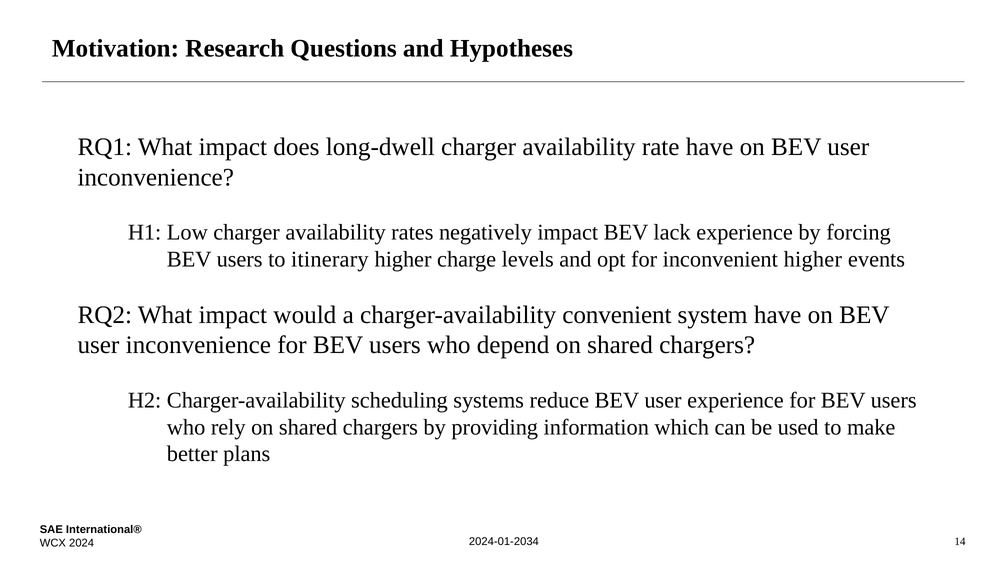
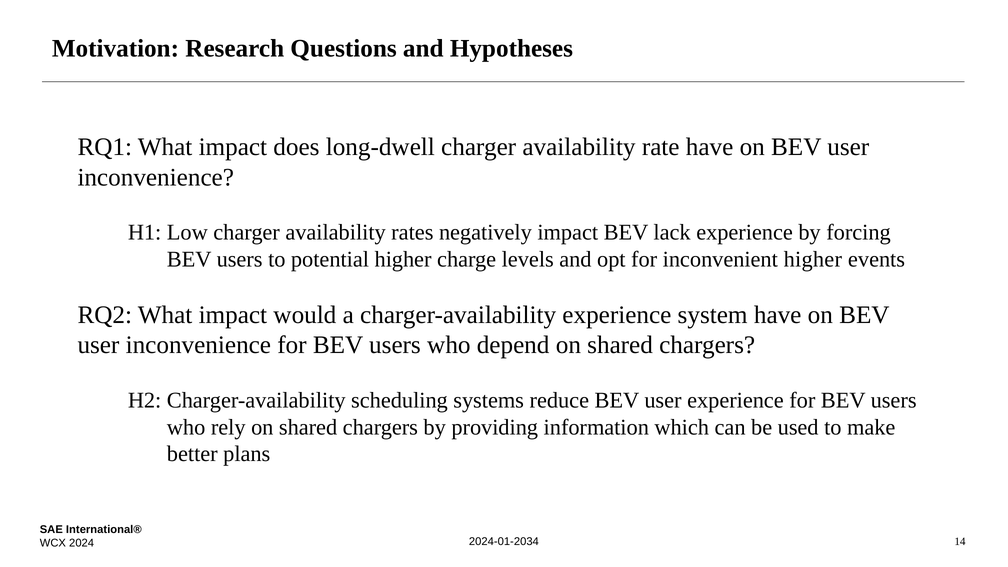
itinerary: itinerary -> potential
charger-availability convenient: convenient -> experience
